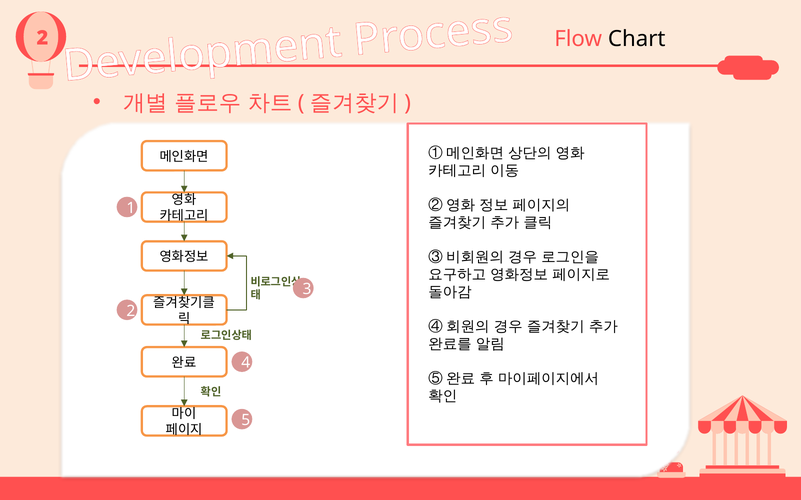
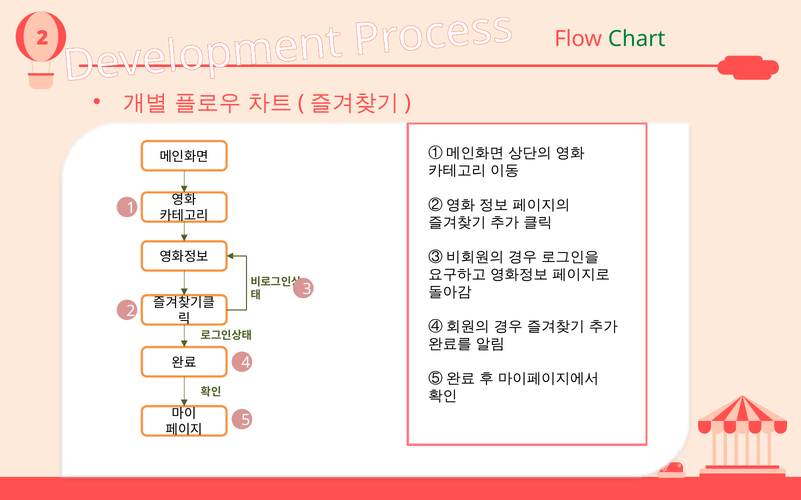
Chart colour: black -> green
